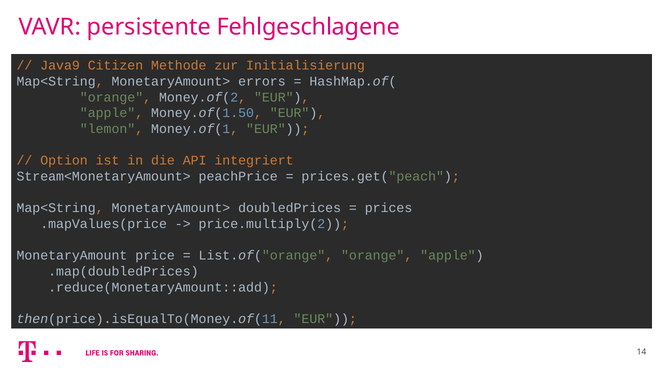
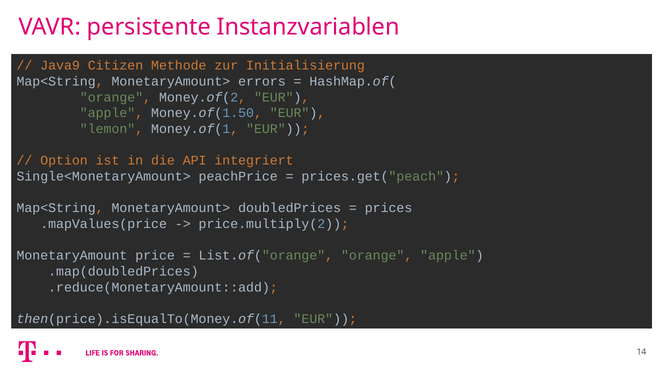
Fehlgeschlagene: Fehlgeschlagene -> Instanzvariablen
Stream<MonetaryAmount>: Stream<MonetaryAmount> -> Single<MonetaryAmount>
